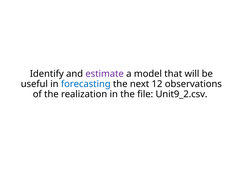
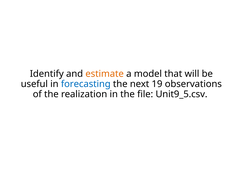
estimate colour: purple -> orange
12: 12 -> 19
Unit9_2.csv: Unit9_2.csv -> Unit9_5.csv
